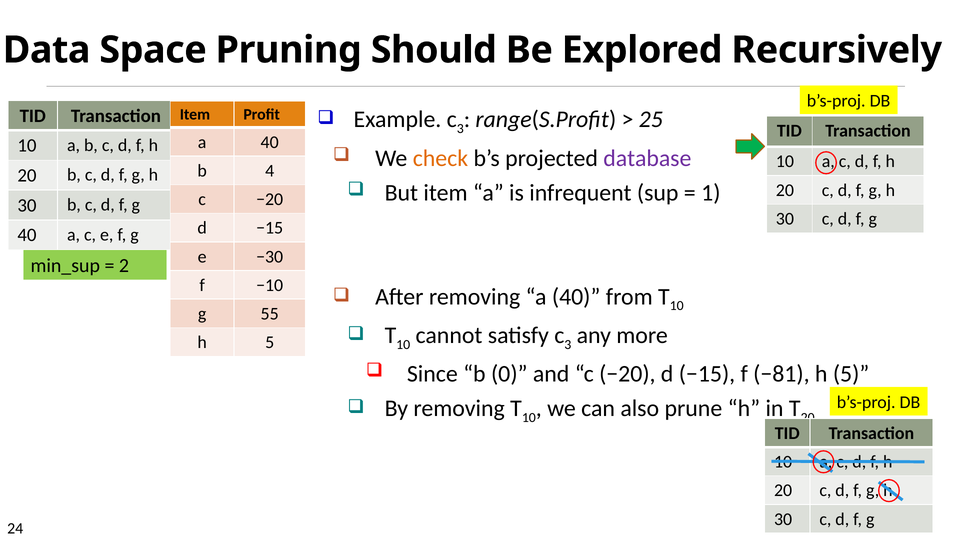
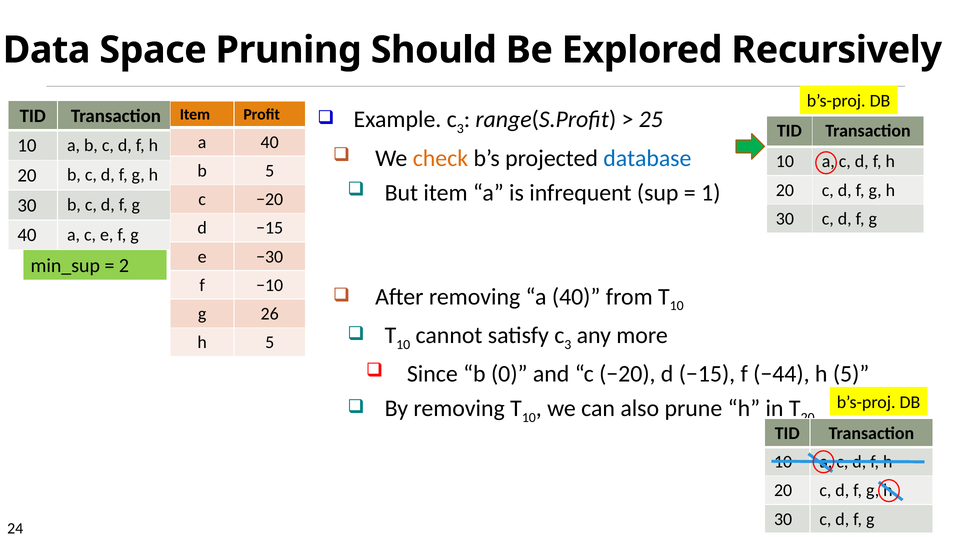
database colour: purple -> blue
b 4: 4 -> 5
55: 55 -> 26
−81: −81 -> −44
